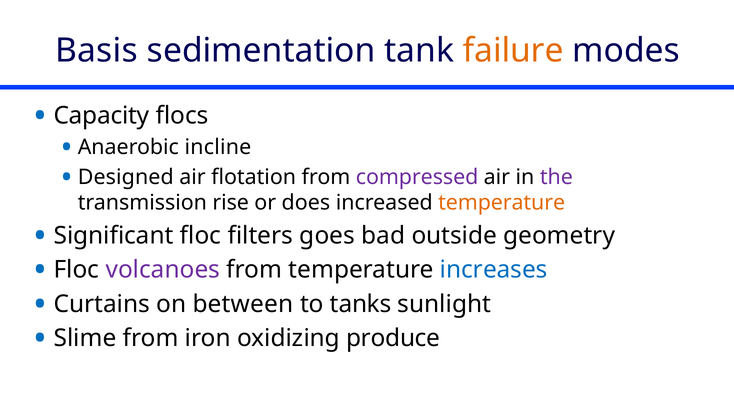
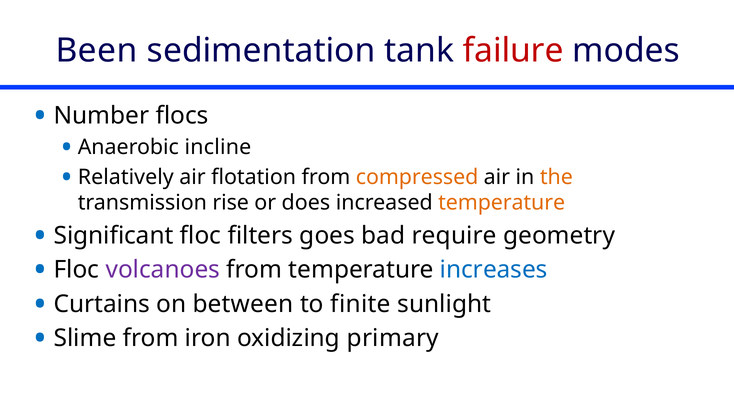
Basis: Basis -> Been
failure colour: orange -> red
Capacity: Capacity -> Number
Designed: Designed -> Relatively
compressed colour: purple -> orange
the colour: purple -> orange
outside: outside -> require
tanks: tanks -> finite
produce: produce -> primary
